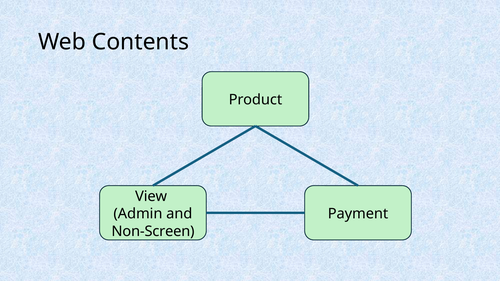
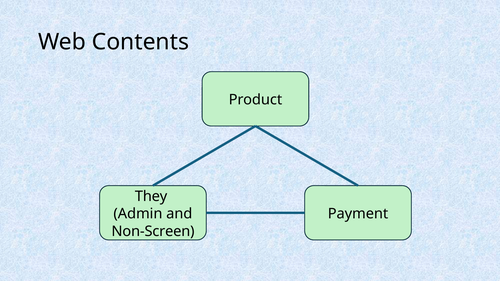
View: View -> They
